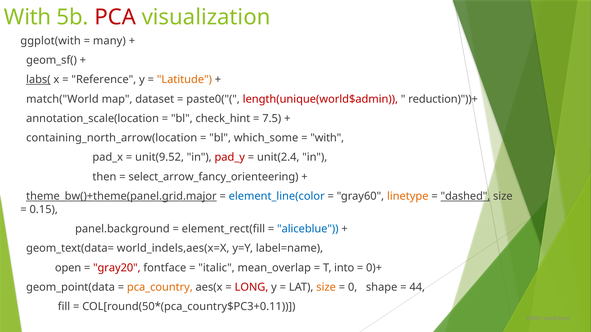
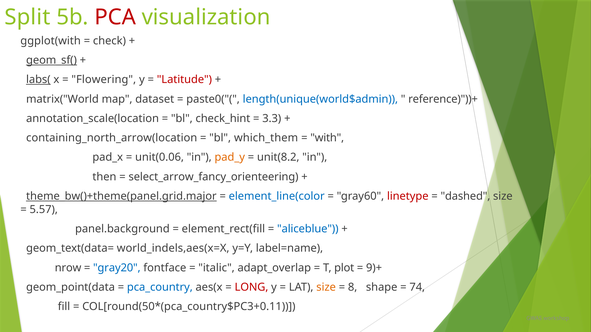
With at (28, 17): With -> Split
many: many -> check
geom_sf( underline: none -> present
Reference: Reference -> Flowering
Latitude colour: orange -> red
match("World: match("World -> matrix("World
length(unique(world$admin colour: red -> blue
reduction)"))+: reduction)"))+ -> reference)"))+
7.5: 7.5 -> 3.3
which_some: which_some -> which_them
unit(9.52: unit(9.52 -> unit(0.06
pad_y colour: red -> orange
unit(2.4: unit(2.4 -> unit(8.2
linetype colour: orange -> red
dashed underline: present -> none
0.15: 0.15 -> 5.57
open: open -> nrow
gray20 colour: red -> blue
mean_overlap: mean_overlap -> adapt_overlap
into: into -> plot
0)+: 0)+ -> 9)+
pca_country colour: orange -> blue
0: 0 -> 8
44: 44 -> 74
